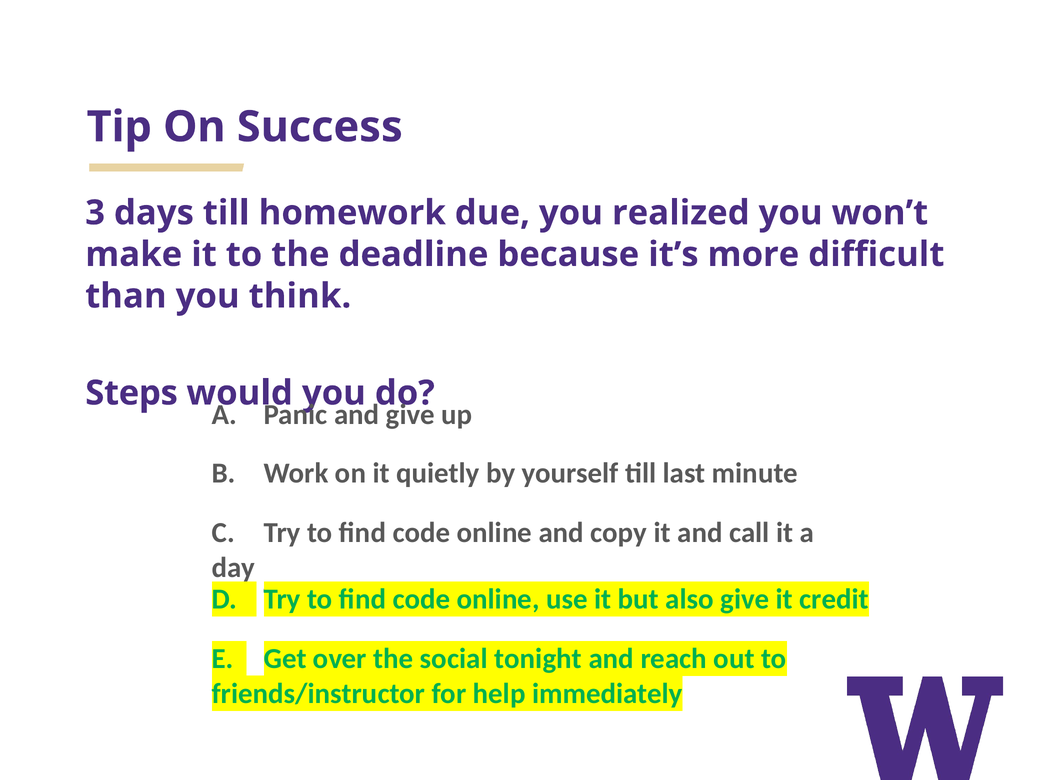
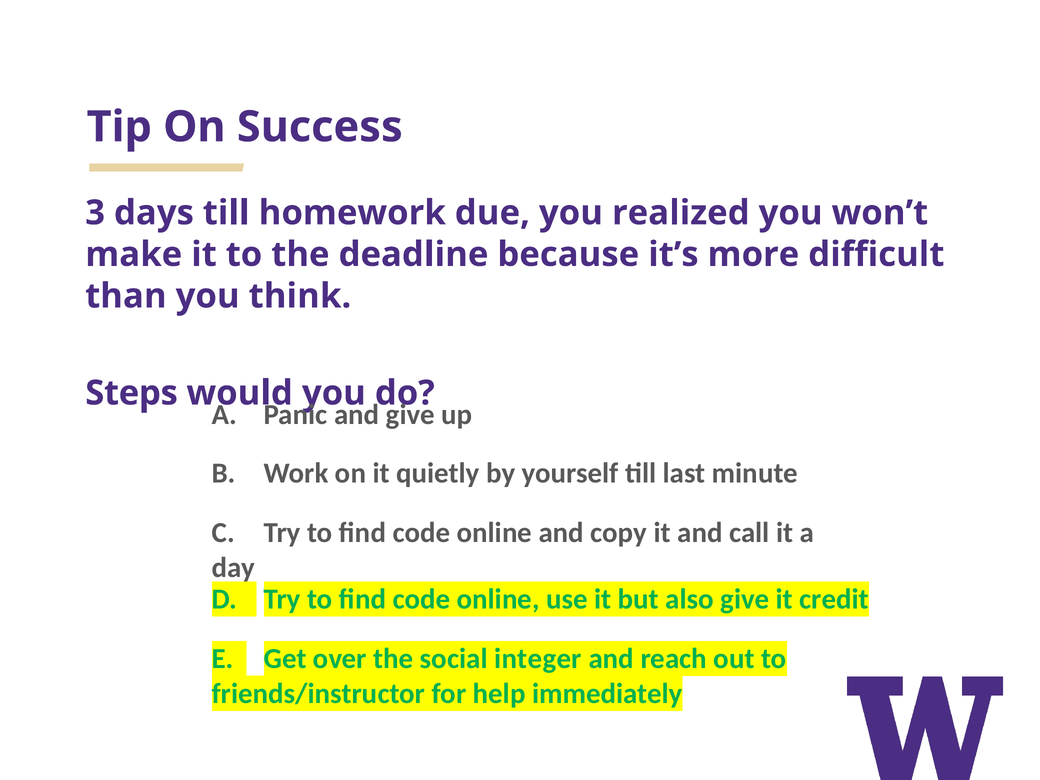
tonight: tonight -> integer
